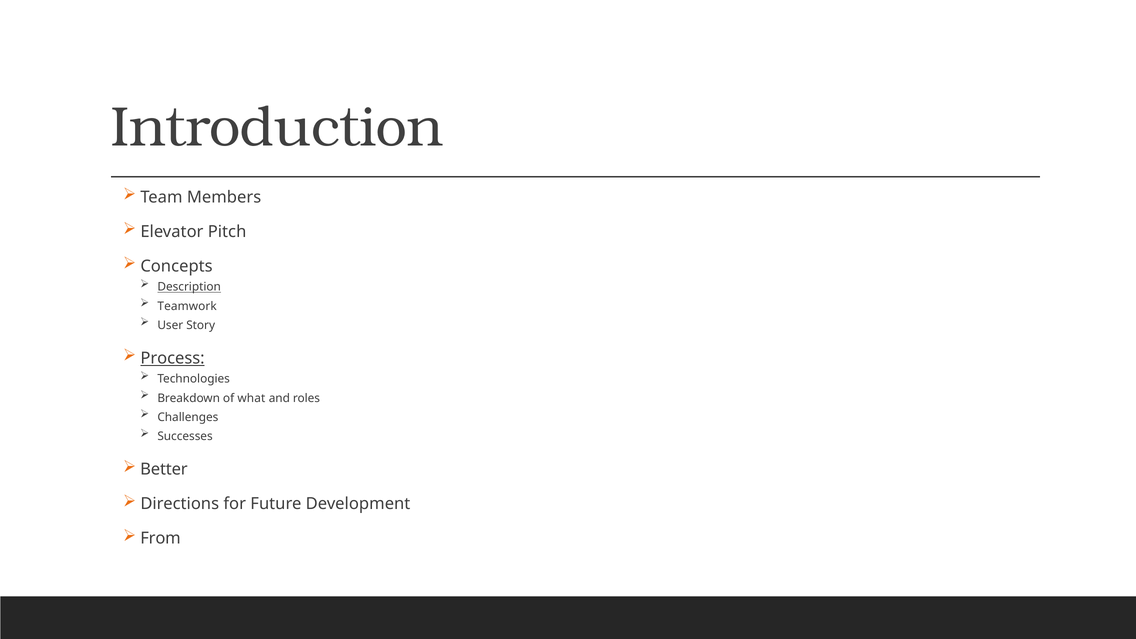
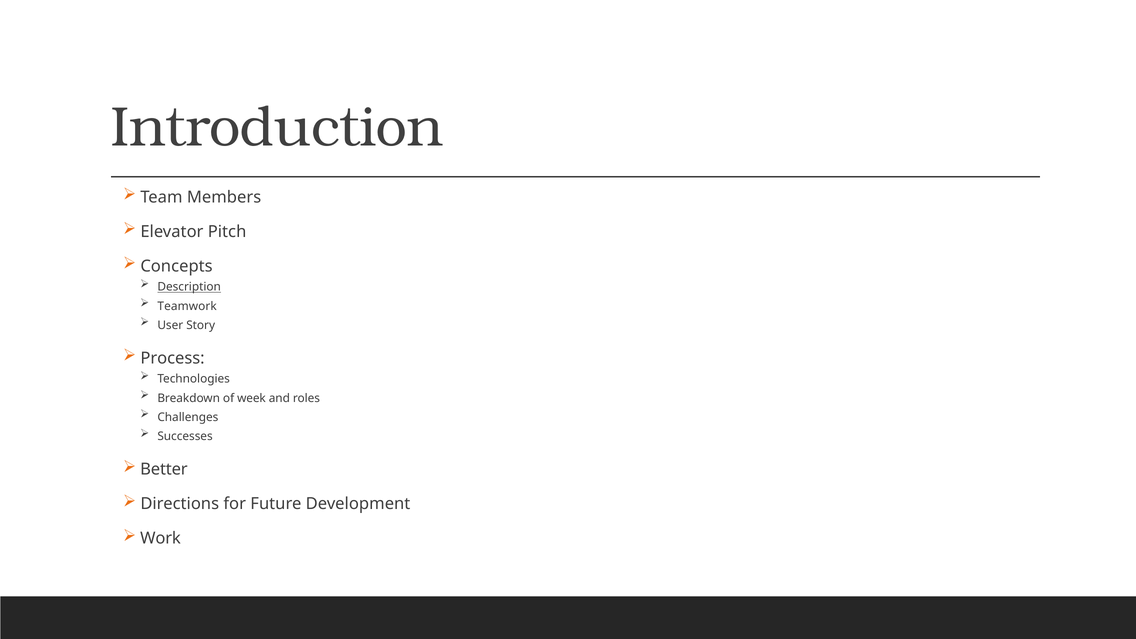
Process underline: present -> none
what: what -> week
From: From -> Work
